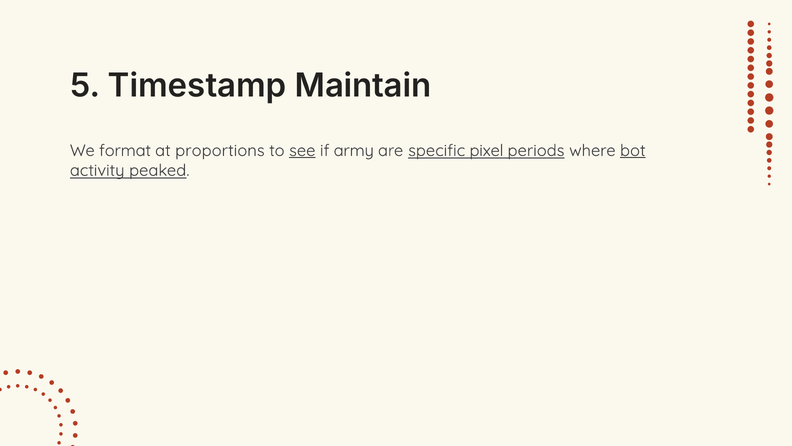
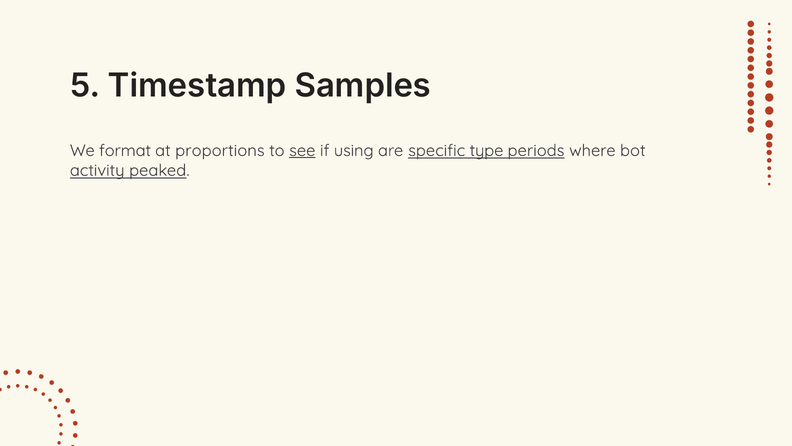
Maintain: Maintain -> Samples
army: army -> using
pixel: pixel -> type
bot underline: present -> none
